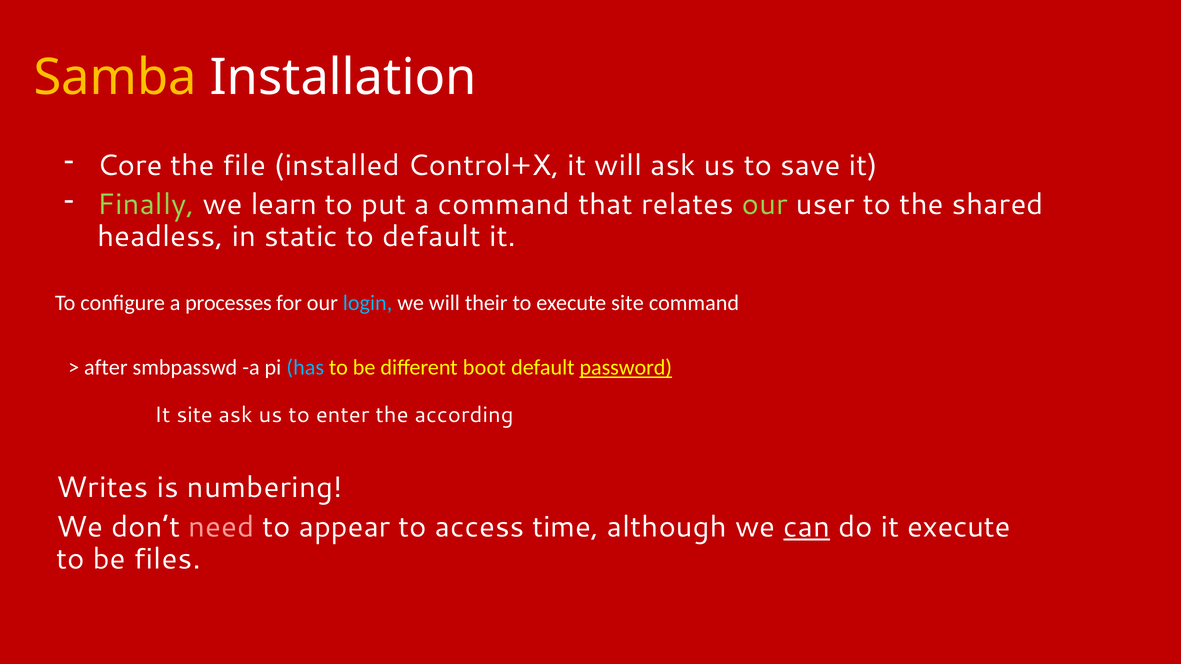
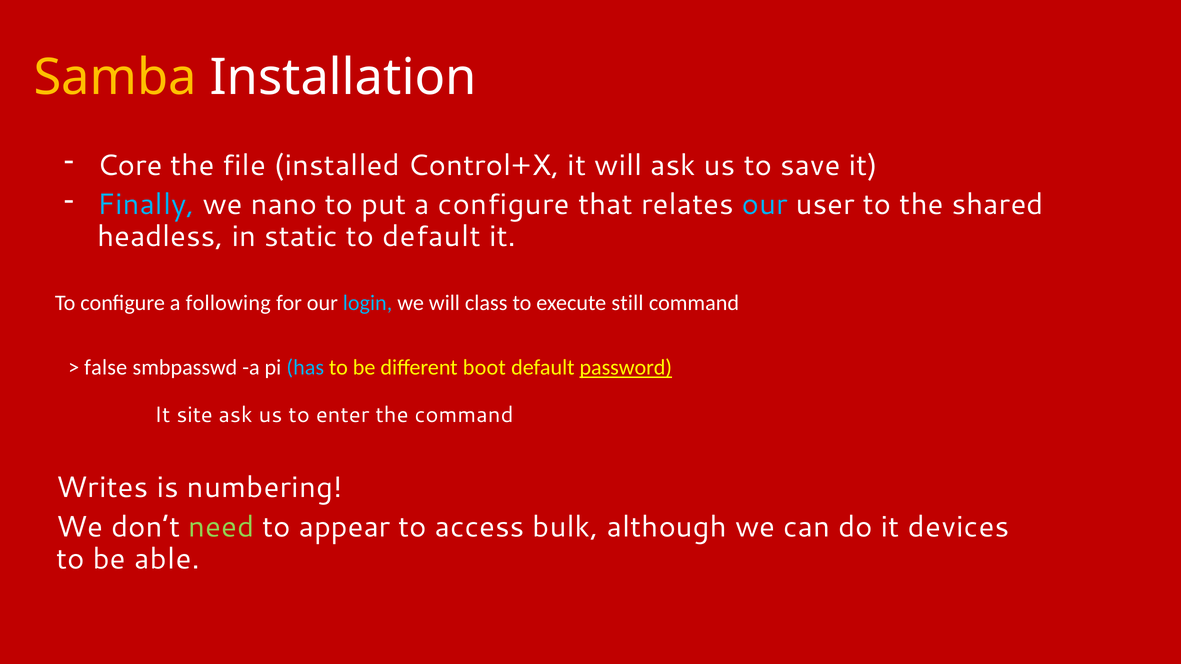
Finally colour: light green -> light blue
learn: learn -> nano
a command: command -> configure
our at (765, 205) colour: light green -> light blue
processes: processes -> following
their: their -> class
execute site: site -> still
after: after -> false
the according: according -> command
need colour: pink -> light green
time: time -> bulk
can underline: present -> none
it execute: execute -> devices
files: files -> able
